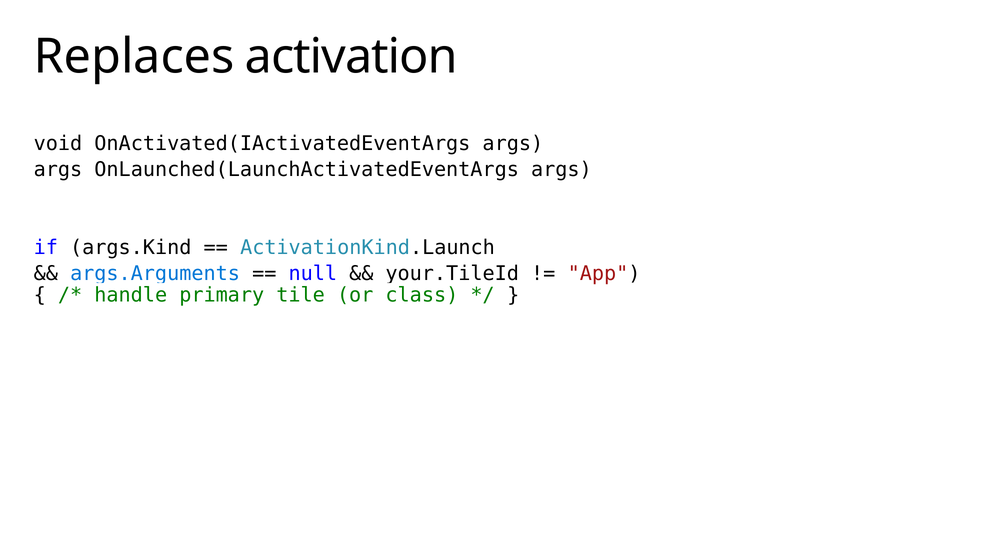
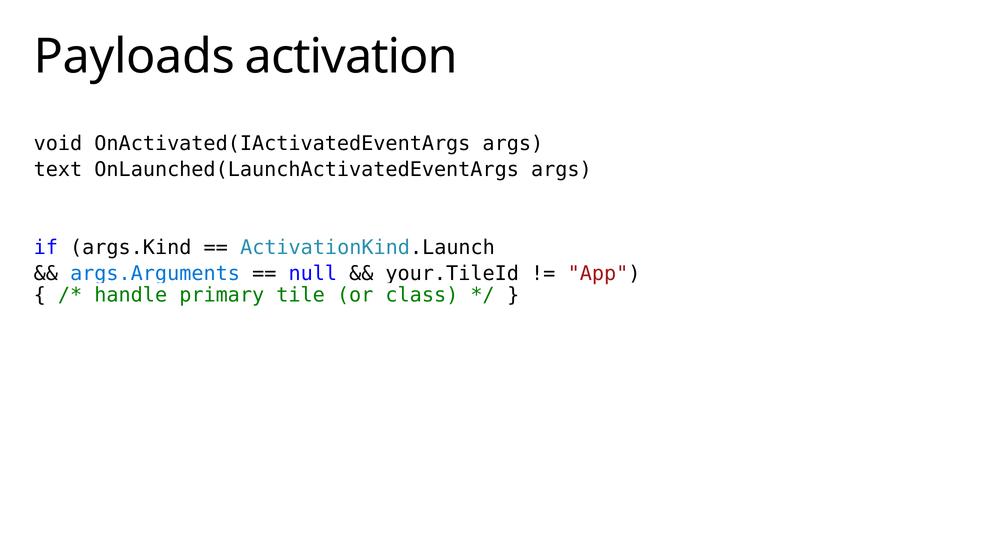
Replaces: Replaces -> Payloads
args at (58, 170): args -> text
